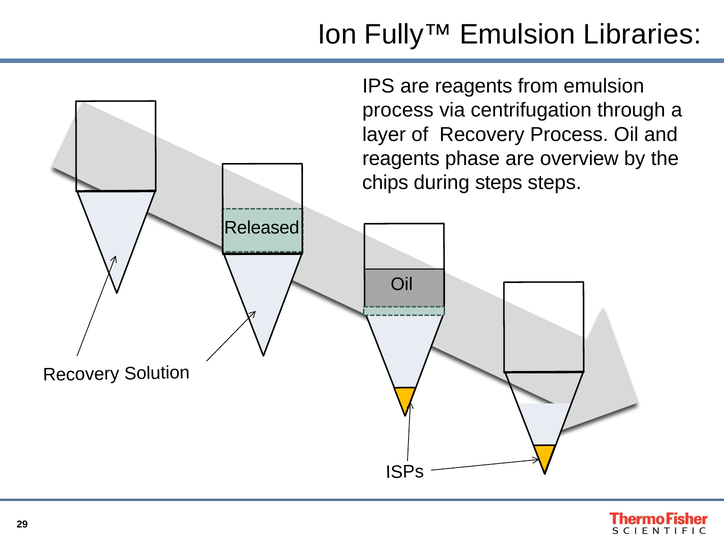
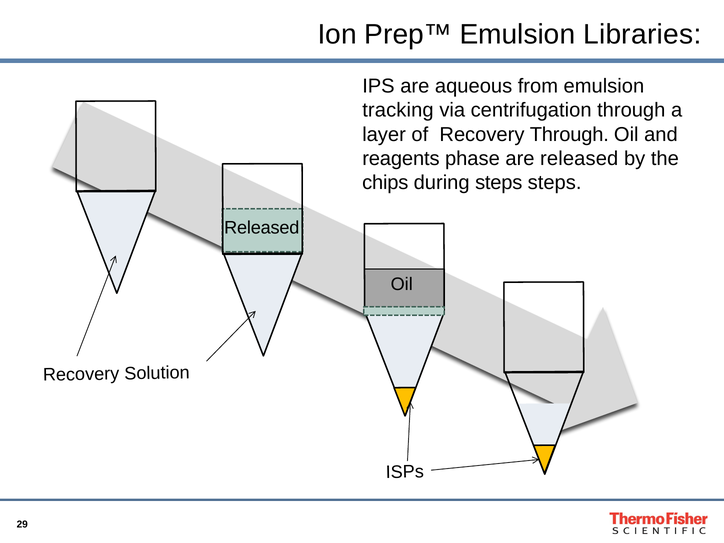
Fully™: Fully™ -> Prep™
are reagents: reagents -> aqueous
process at (398, 110): process -> tracking
Recovery Process: Process -> Through
are overview: overview -> released
